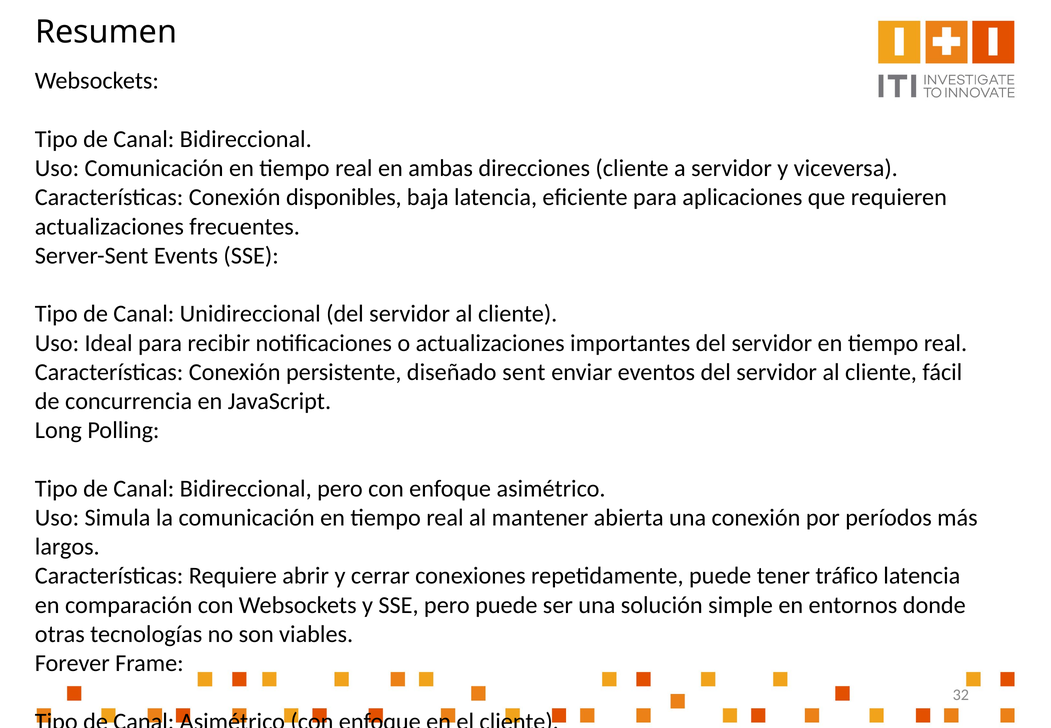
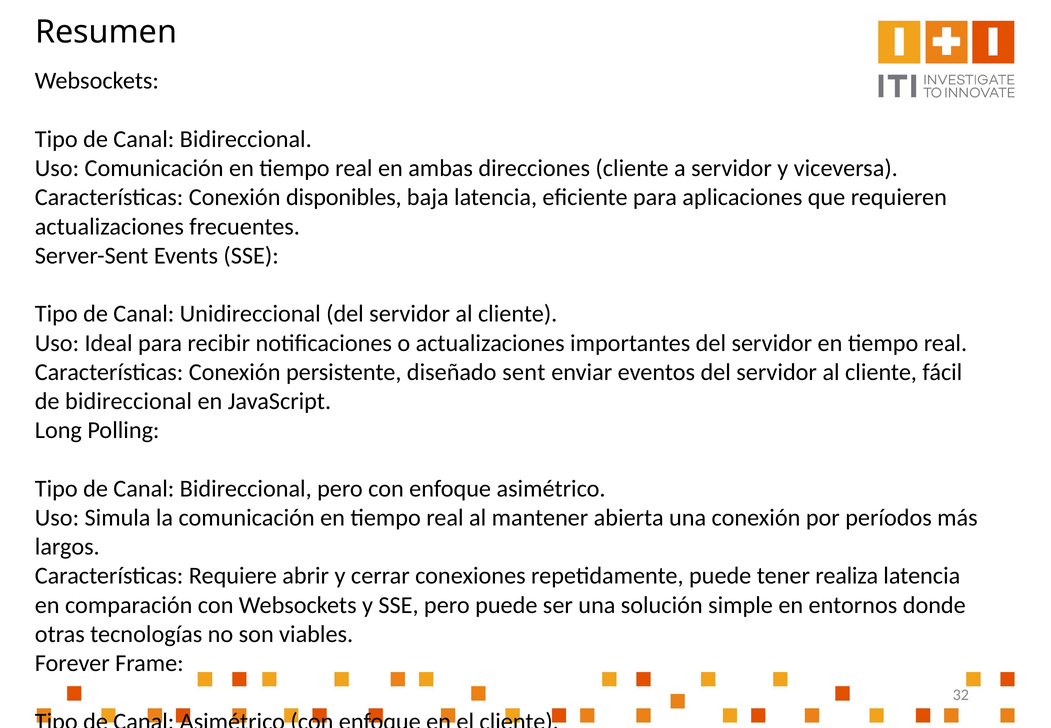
de concurrencia: concurrencia -> bidireccional
tráfico: tráfico -> realiza
